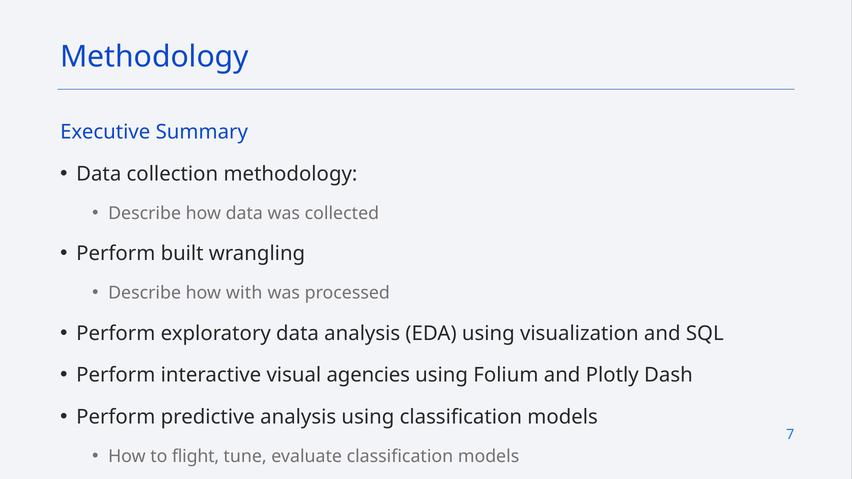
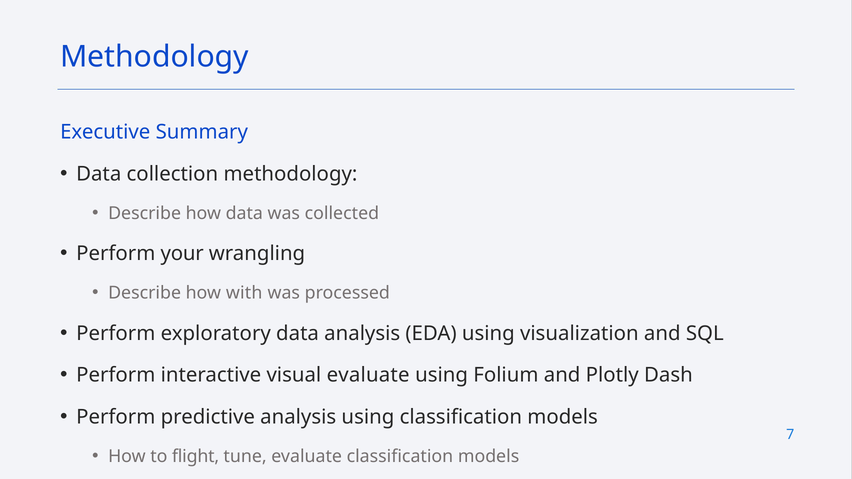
built: built -> your
visual agencies: agencies -> evaluate
